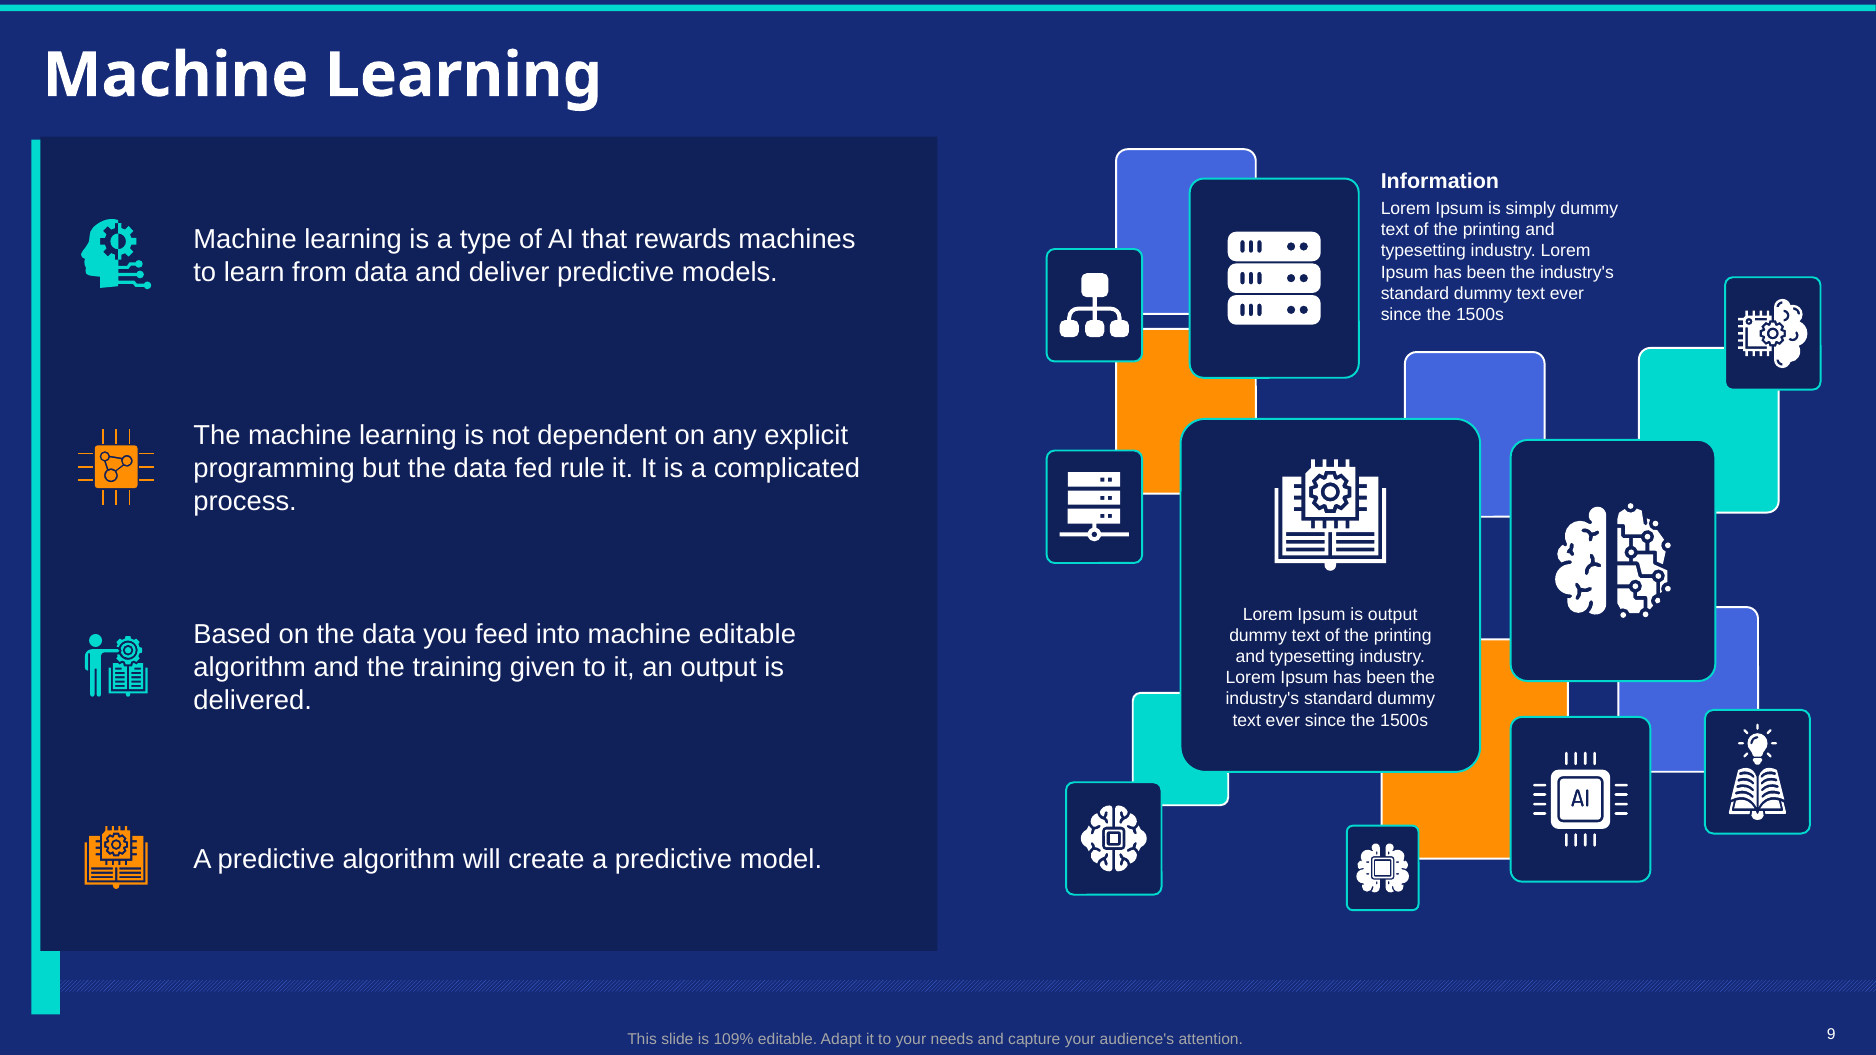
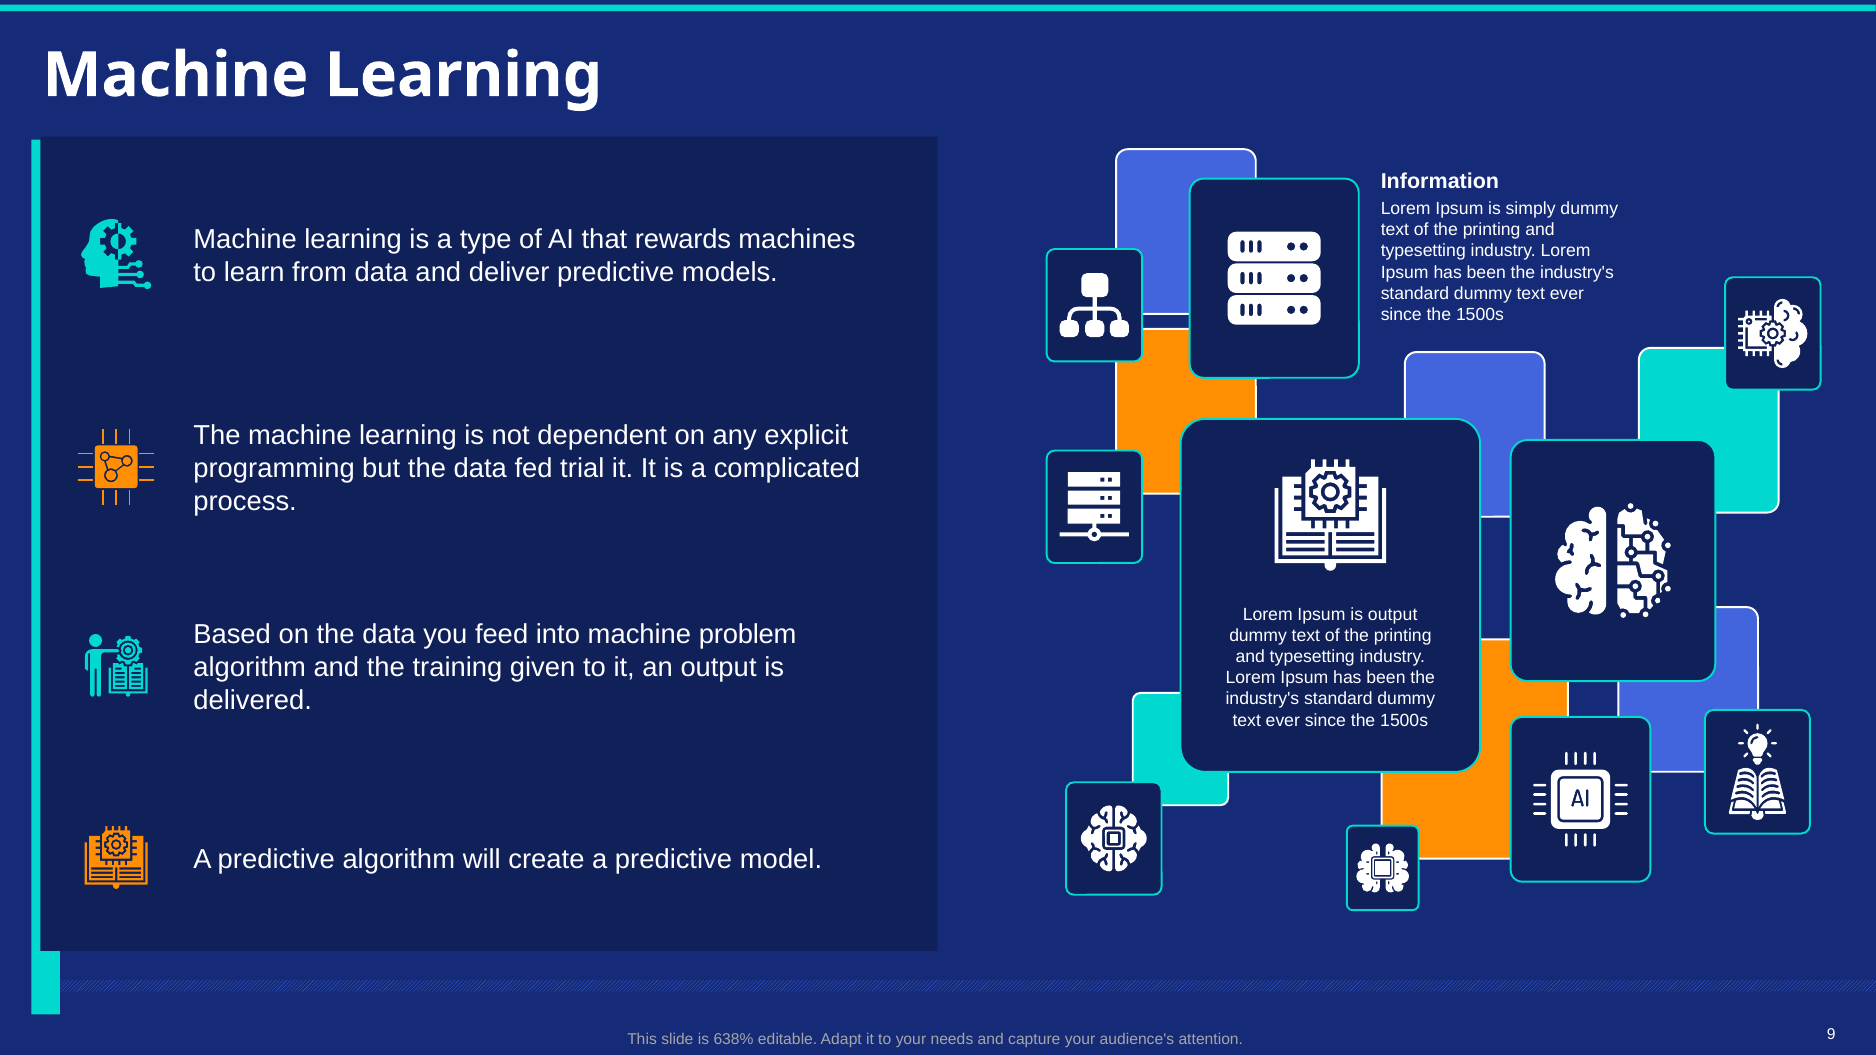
rule: rule -> trial
machine editable: editable -> problem
109%: 109% -> 638%
